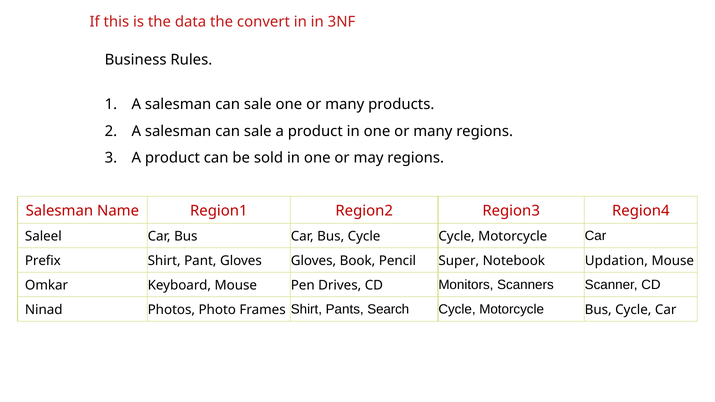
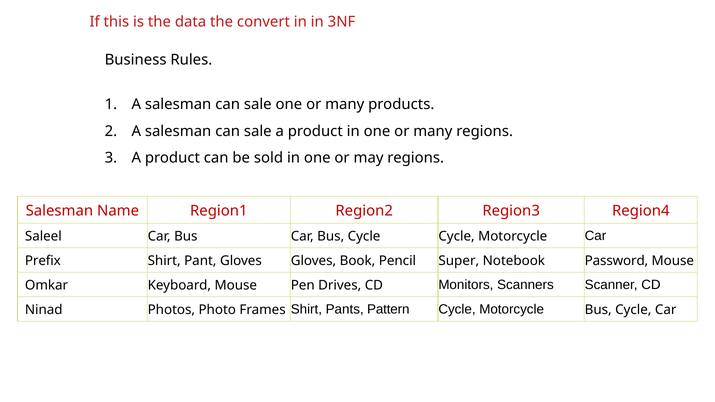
Updation: Updation -> Password
Search: Search -> Pattern
